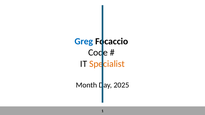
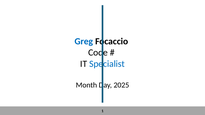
Specialist colour: orange -> blue
